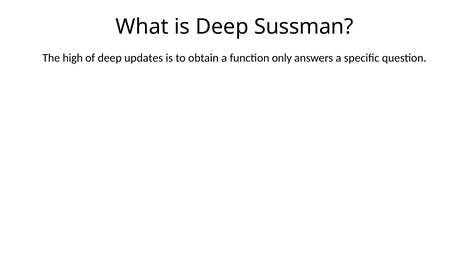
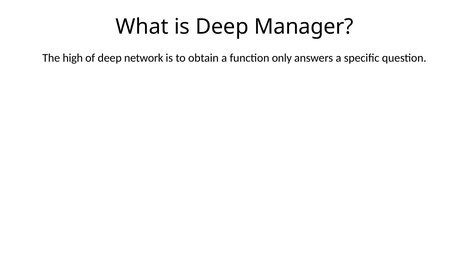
Sussman: Sussman -> Manager
updates: updates -> network
